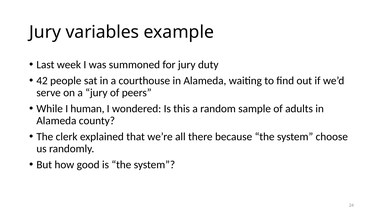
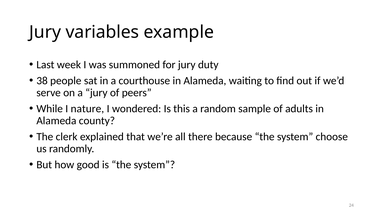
42: 42 -> 38
human: human -> nature
